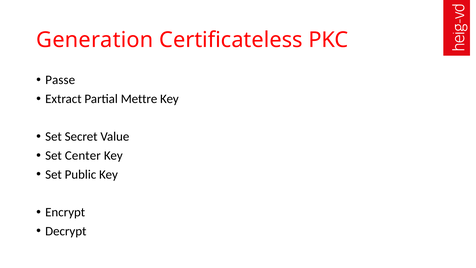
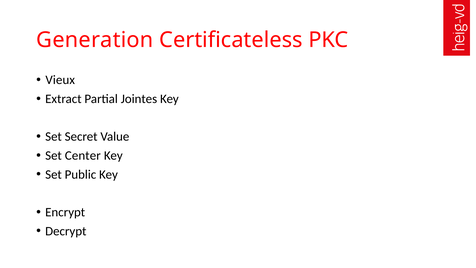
Passe: Passe -> Vieux
Mettre: Mettre -> Jointes
